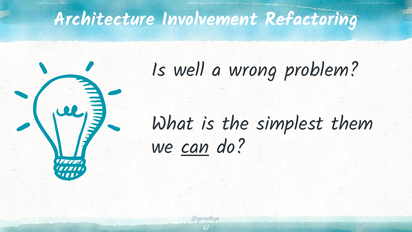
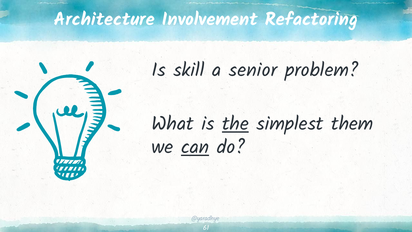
well: well -> skill
wrong: wrong -> senior
the underline: none -> present
